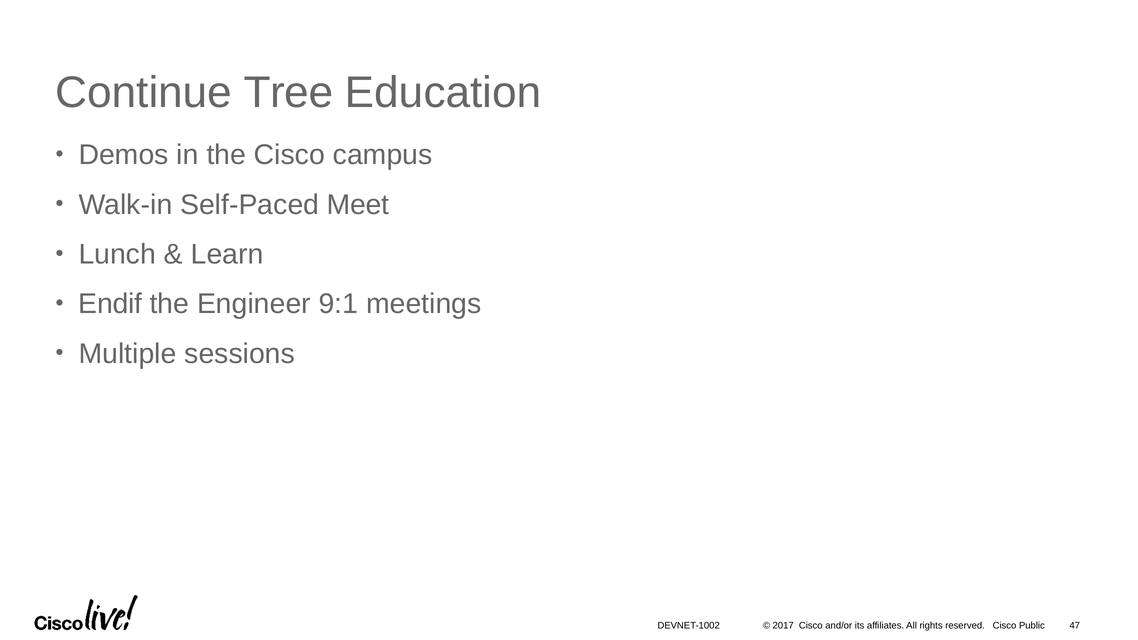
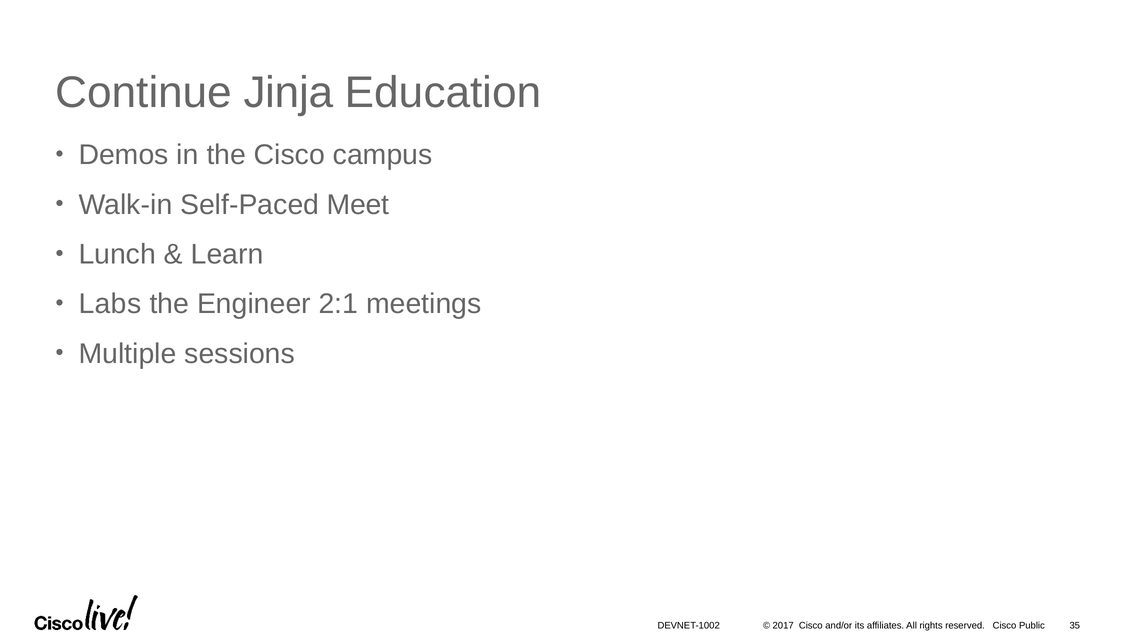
Tree: Tree -> Jinja
Endif: Endif -> Labs
9:1: 9:1 -> 2:1
47: 47 -> 35
